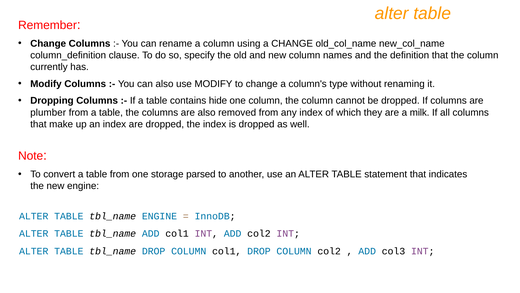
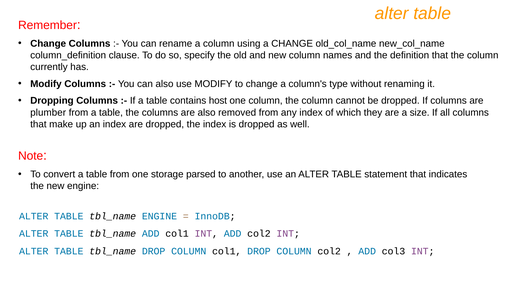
hide: hide -> host
milk: milk -> size
